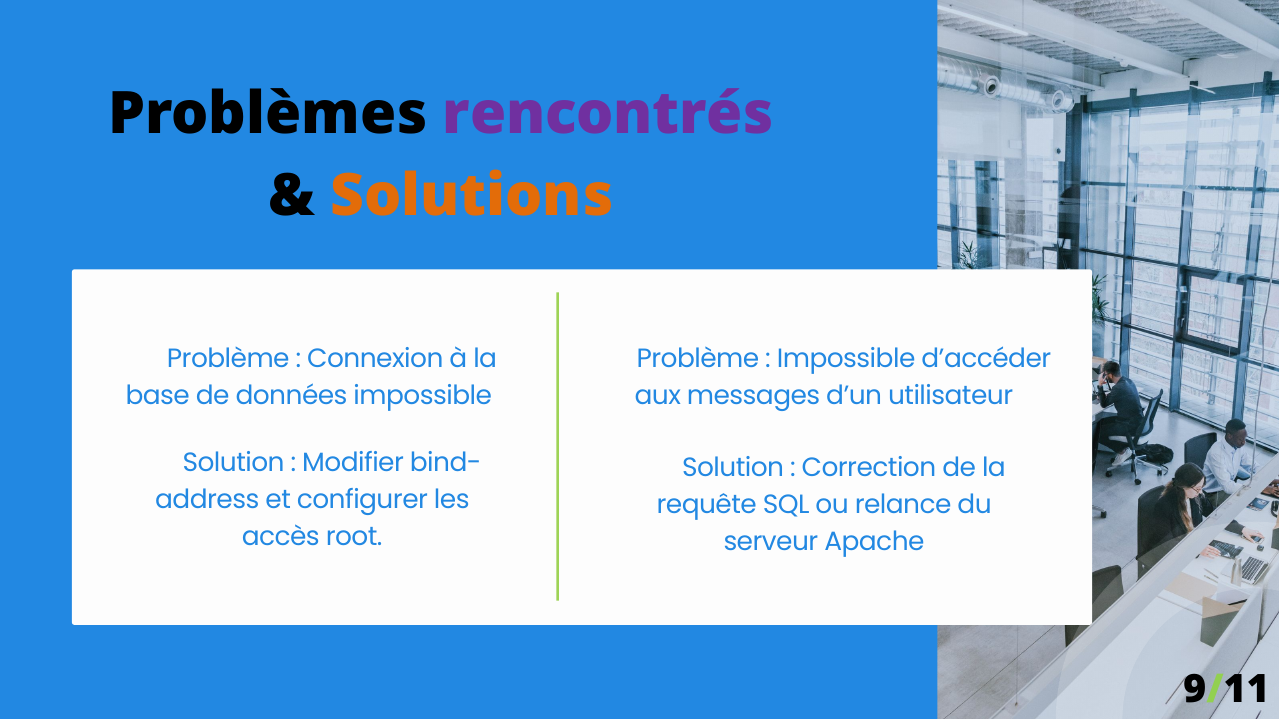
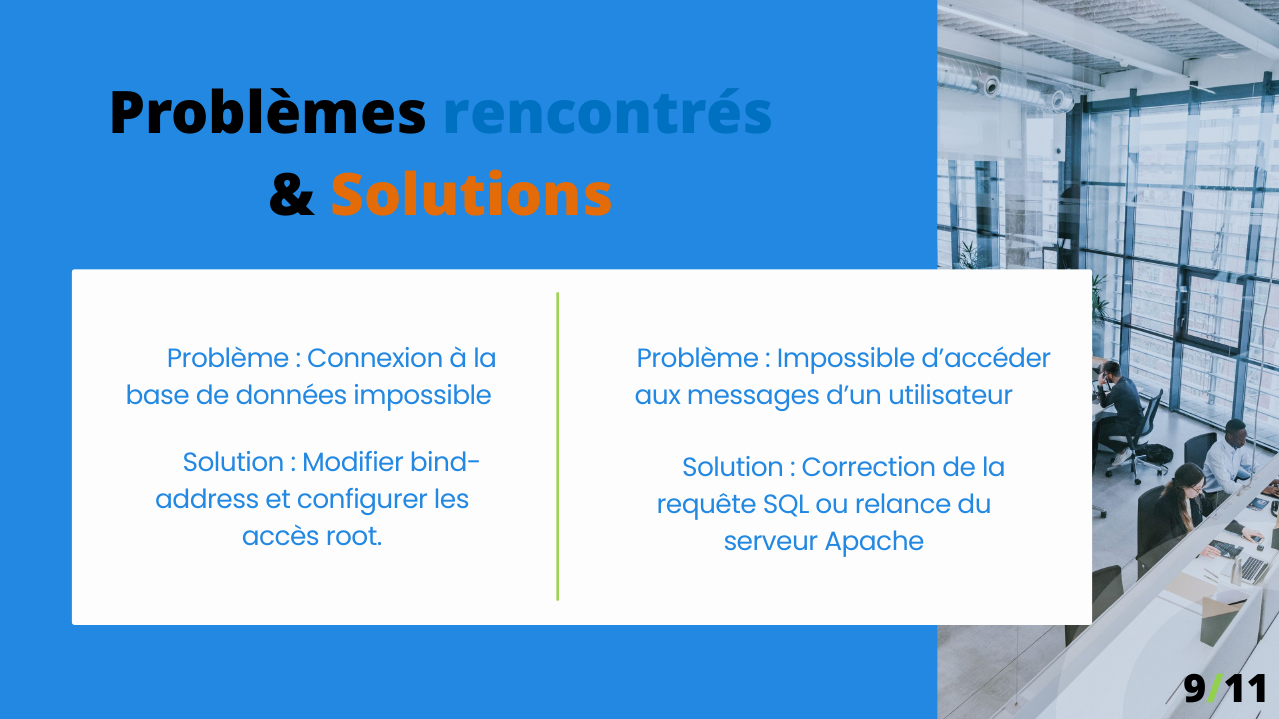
rencontrés colour: purple -> blue
